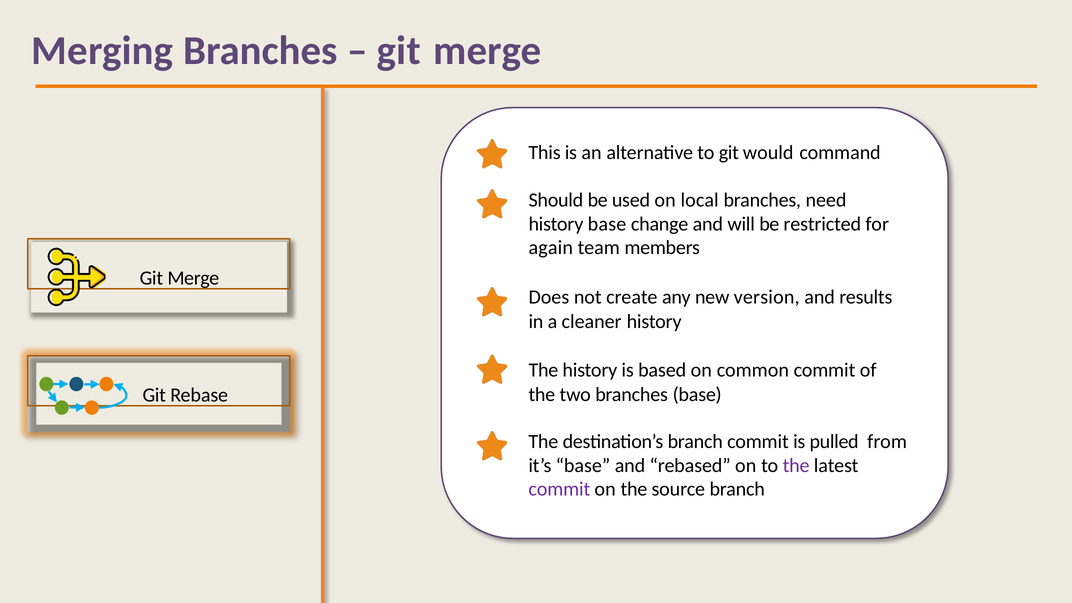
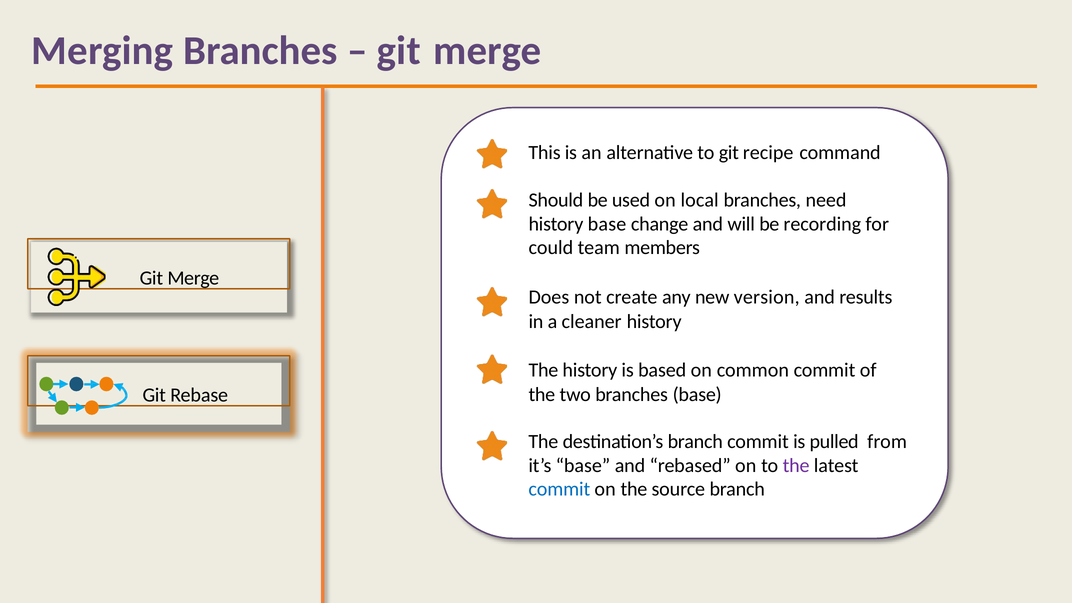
would: would -> recipe
restricted: restricted -> recording
again: again -> could
commit at (559, 489) colour: purple -> blue
